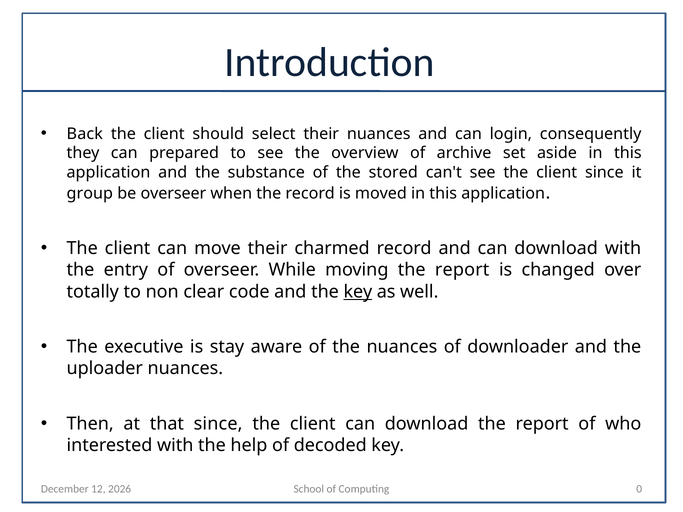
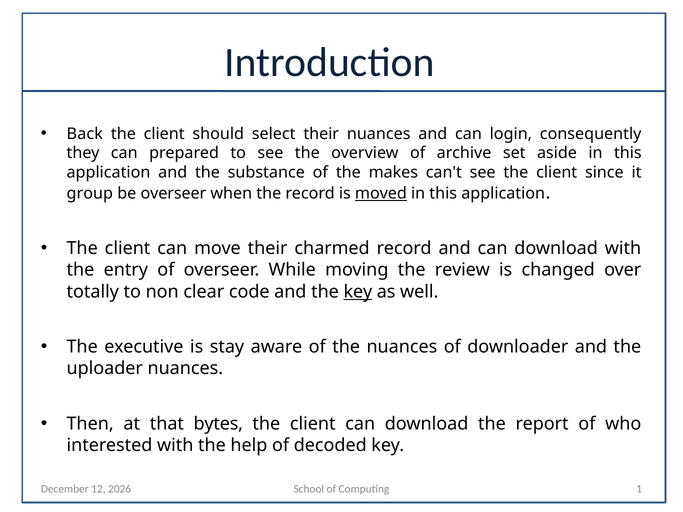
stored: stored -> makes
moved underline: none -> present
moving the report: report -> review
that since: since -> bytes
0: 0 -> 1
